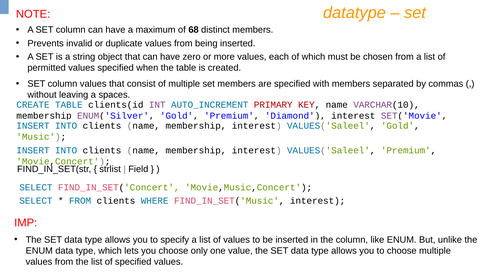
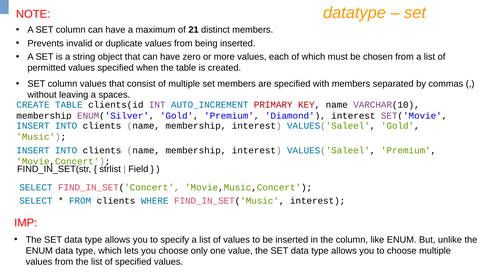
68: 68 -> 21
